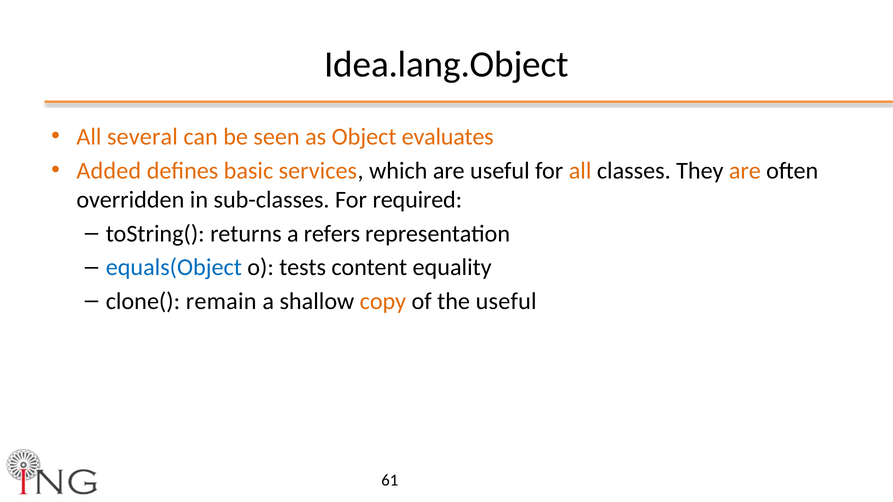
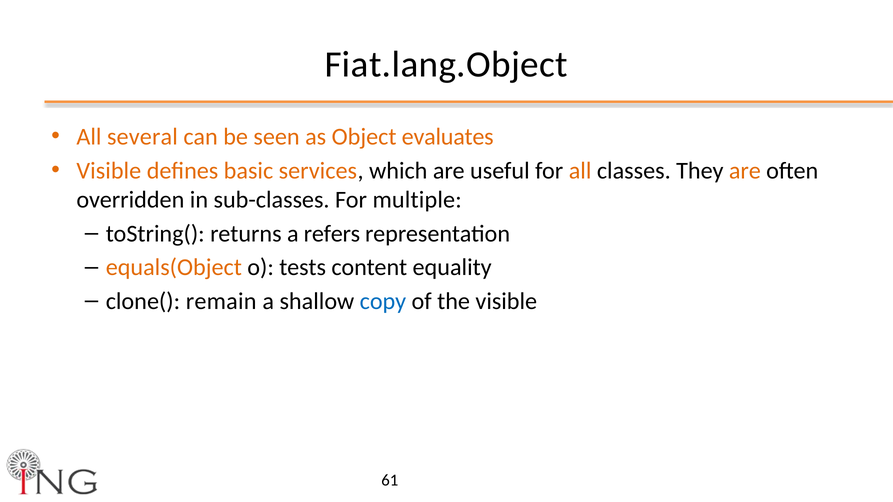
Idea.lang.Object: Idea.lang.Object -> Fiat.lang.Object
Added at (109, 171): Added -> Visible
required: required -> multiple
equals(Object colour: blue -> orange
copy colour: orange -> blue
the useful: useful -> visible
